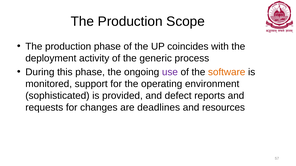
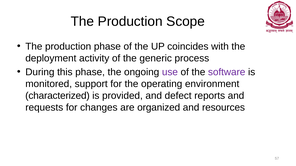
software colour: orange -> purple
sophisticated: sophisticated -> characterized
deadlines: deadlines -> organized
